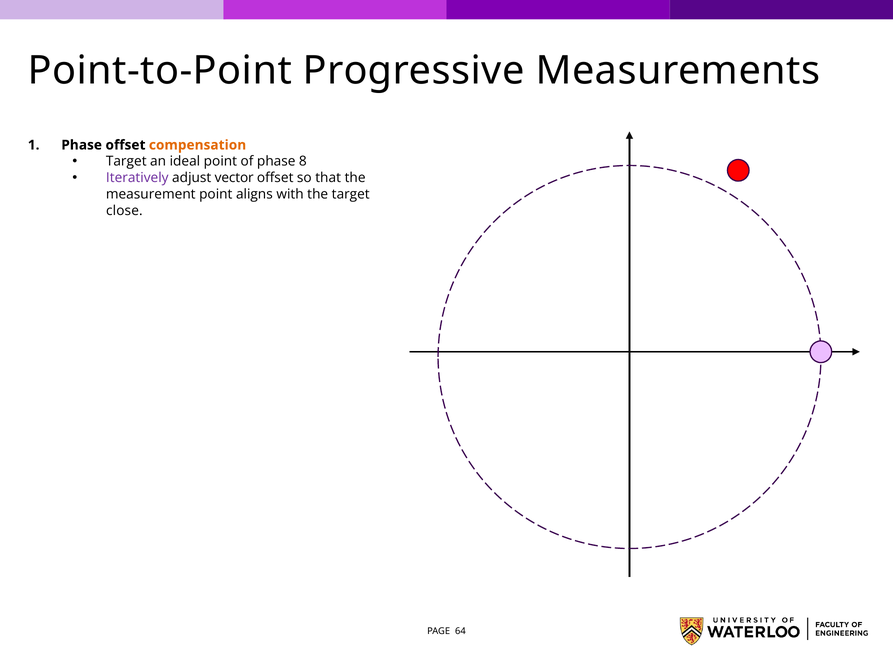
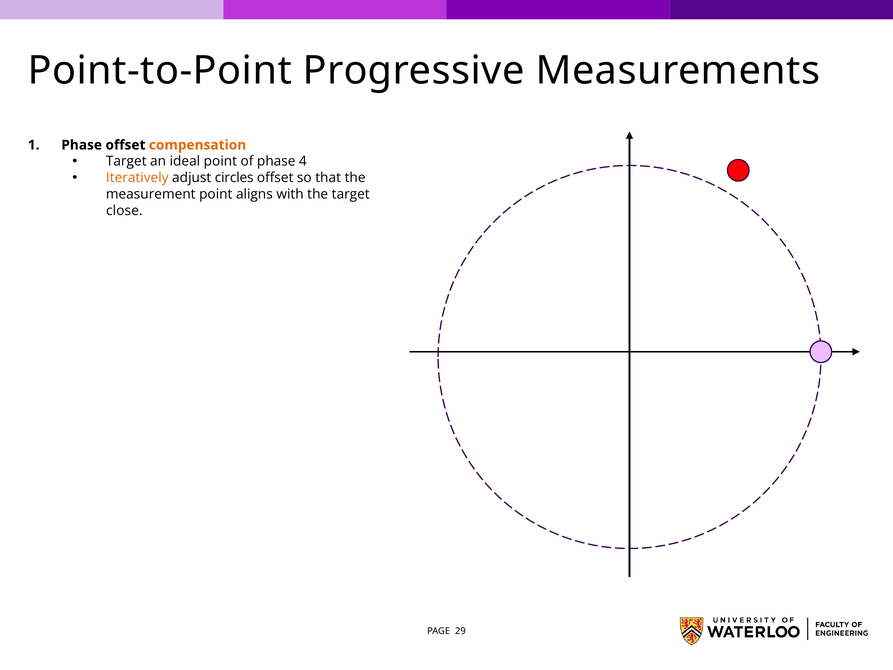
8: 8 -> 4
Iteratively colour: purple -> orange
vector: vector -> circles
64: 64 -> 29
